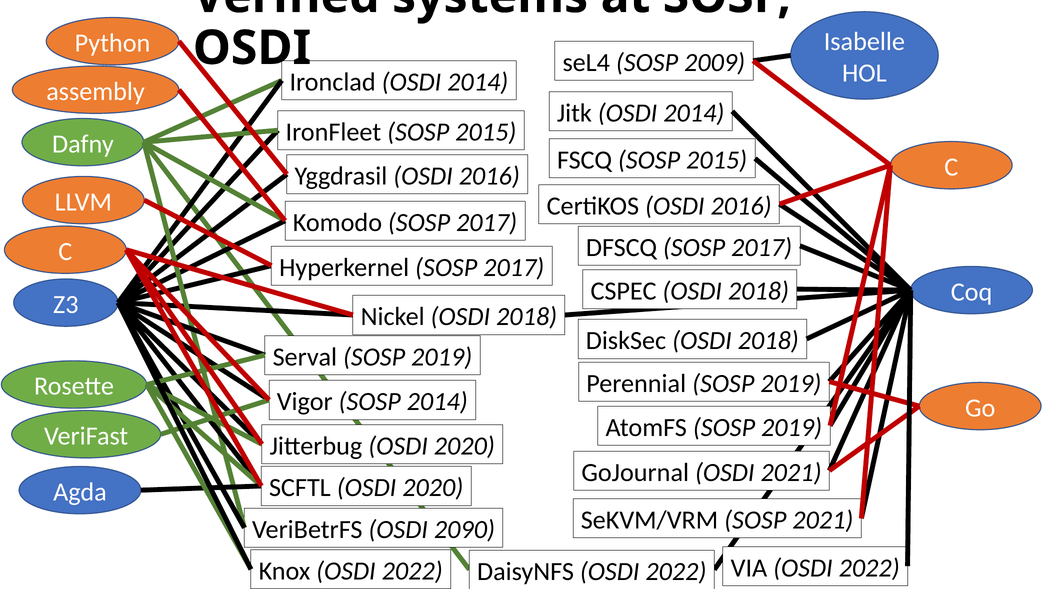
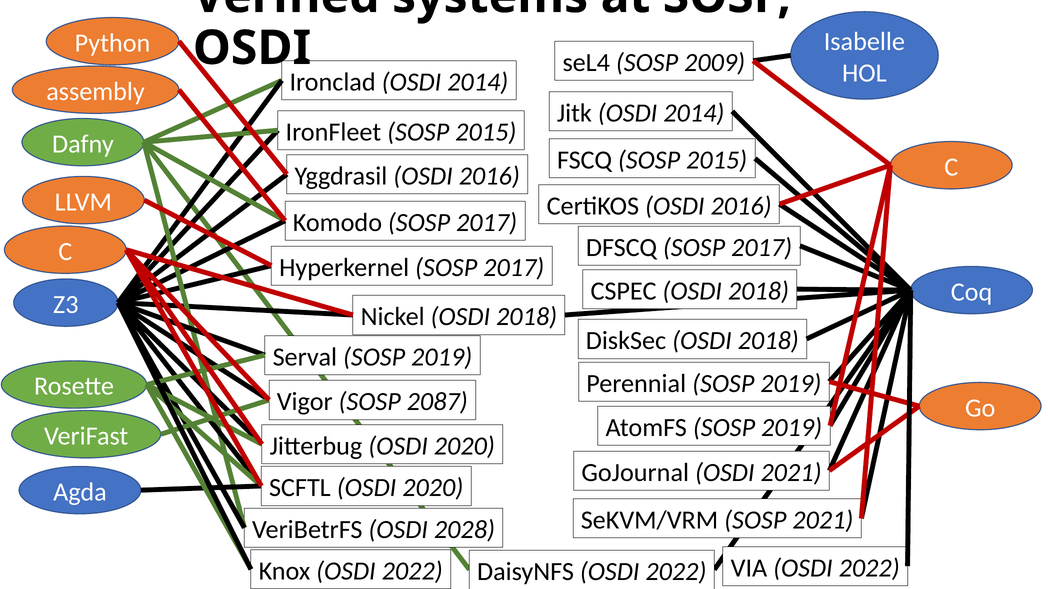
SOSP 2014: 2014 -> 2087
2090: 2090 -> 2028
